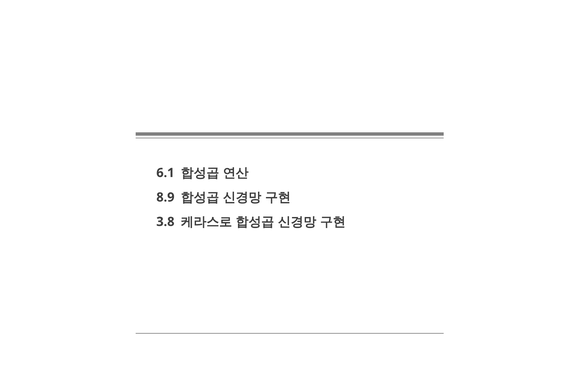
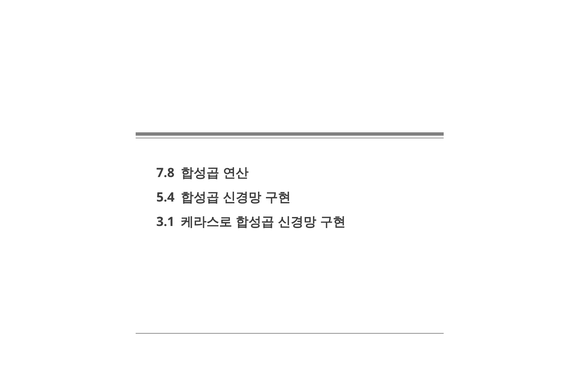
6.1: 6.1 -> 7.8
8.9: 8.9 -> 5.4
3.8: 3.8 -> 3.1
